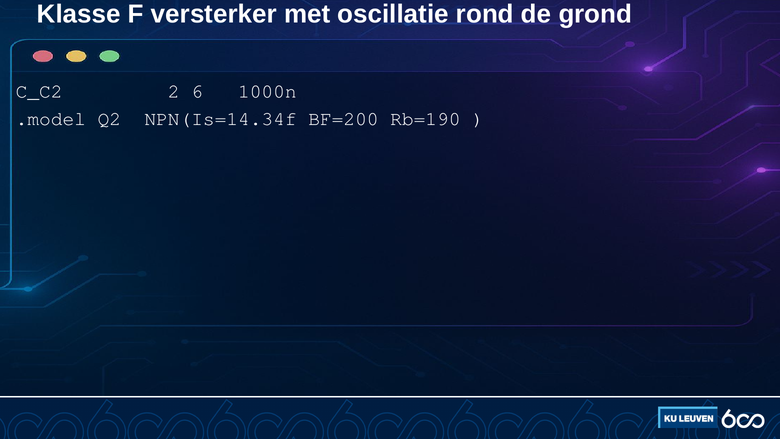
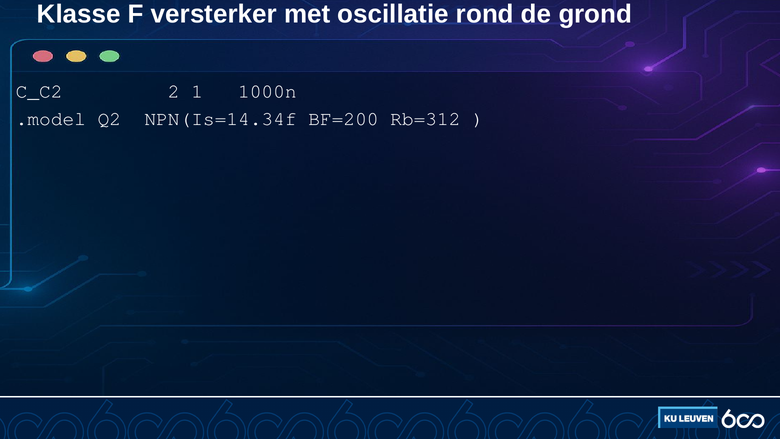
6: 6 -> 1
Rb=190: Rb=190 -> Rb=312
